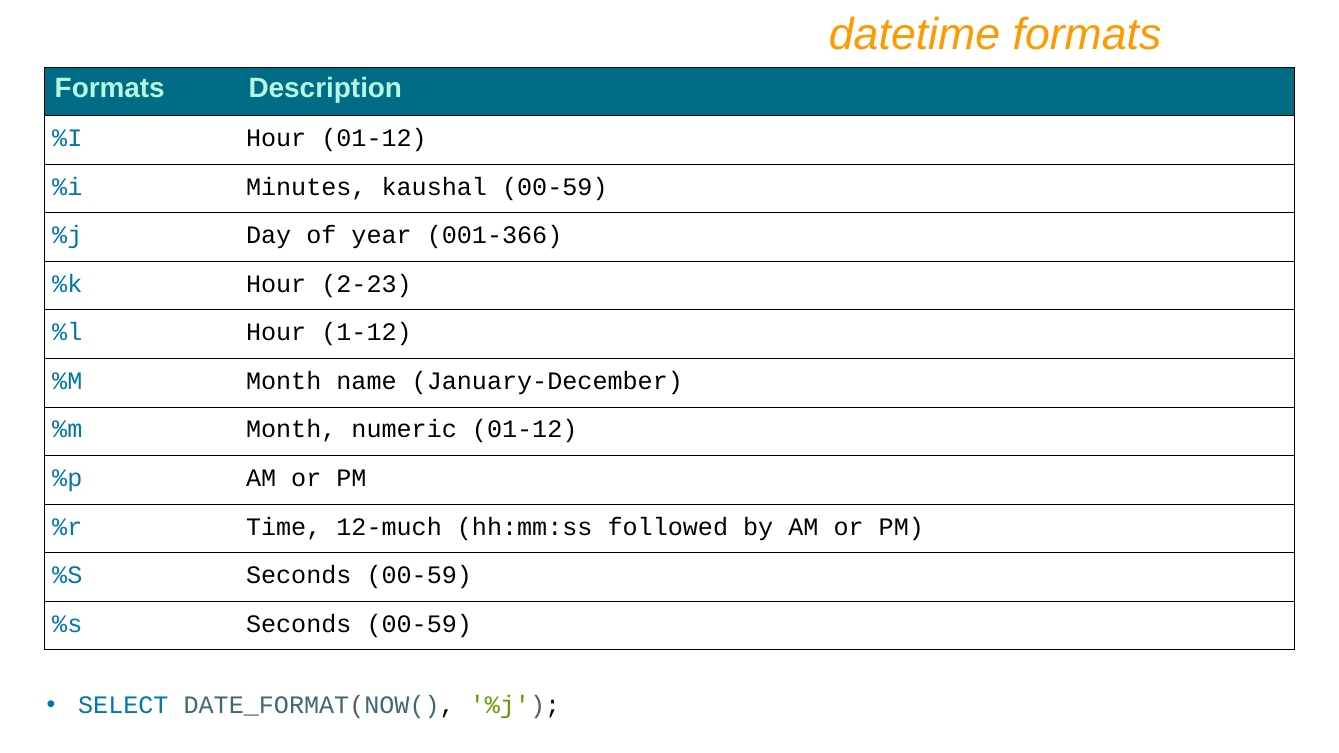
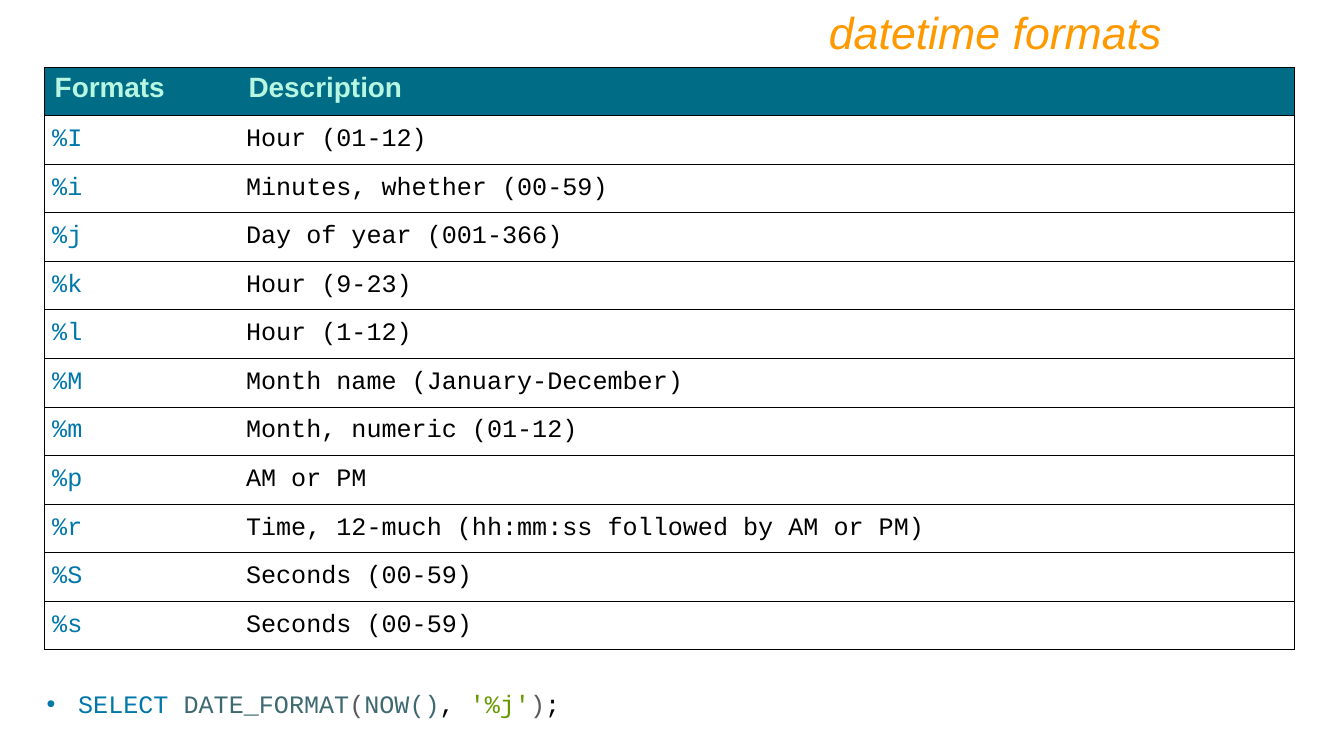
kaushal: kaushal -> whether
2-23: 2-23 -> 9-23
